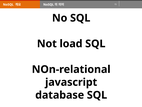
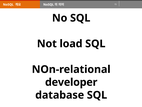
javascript: javascript -> developer
